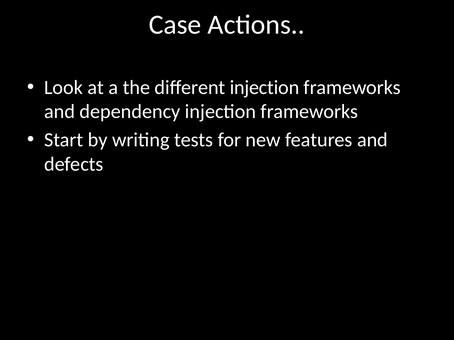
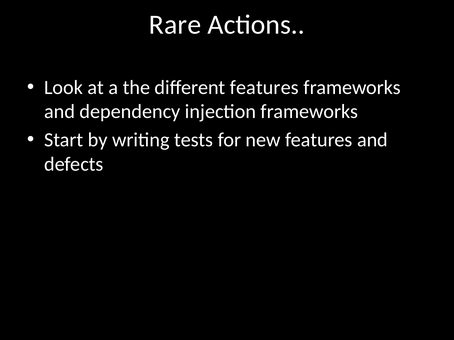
Case: Case -> Rare
different injection: injection -> features
